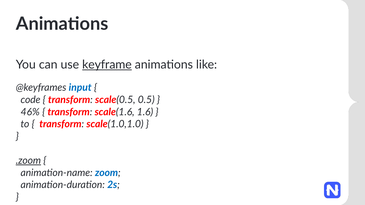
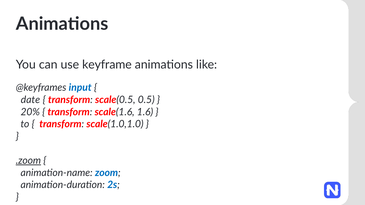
keyframe underline: present -> none
code: code -> date
46%: 46% -> 20%
